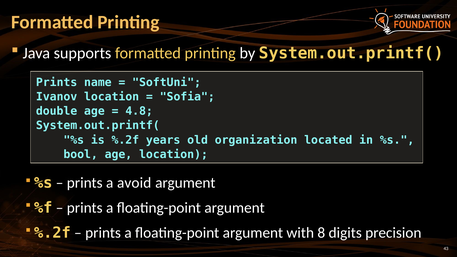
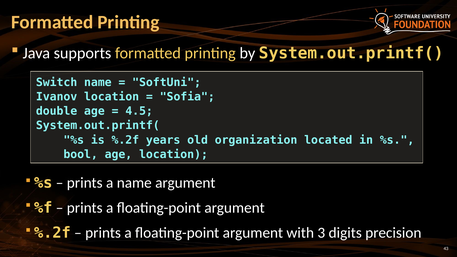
Prints at (57, 82): Prints -> Switch
4.8: 4.8 -> 4.5
a avoid: avoid -> name
8: 8 -> 3
